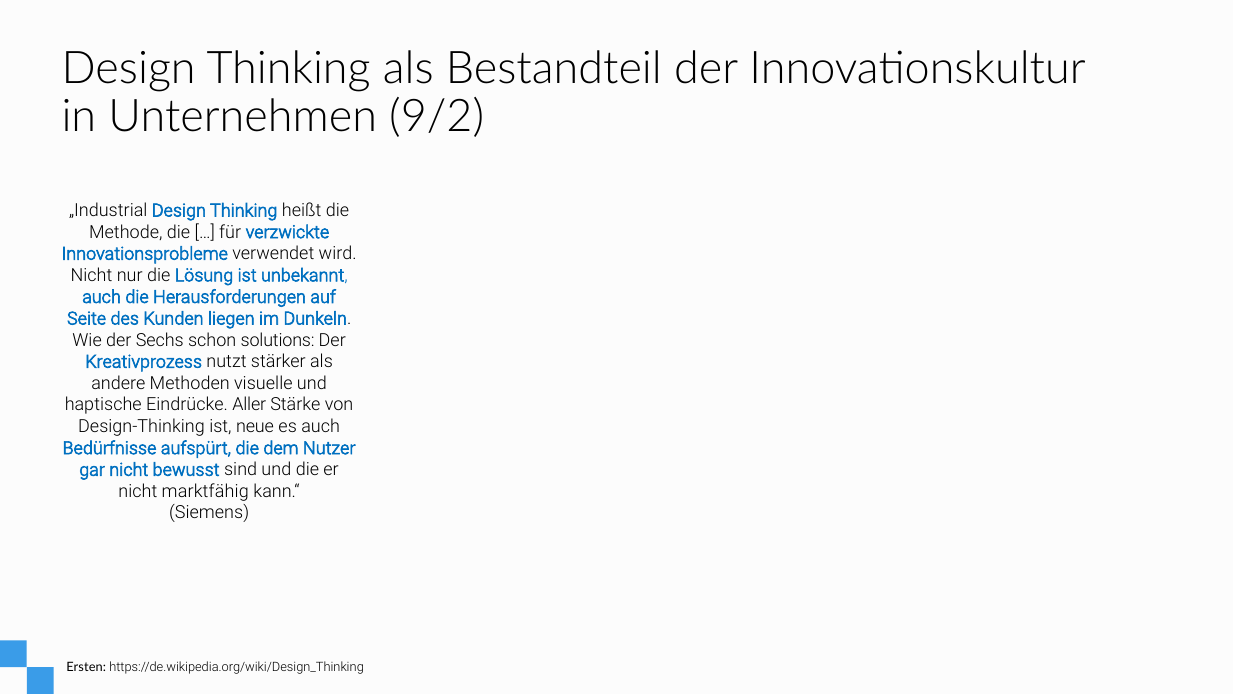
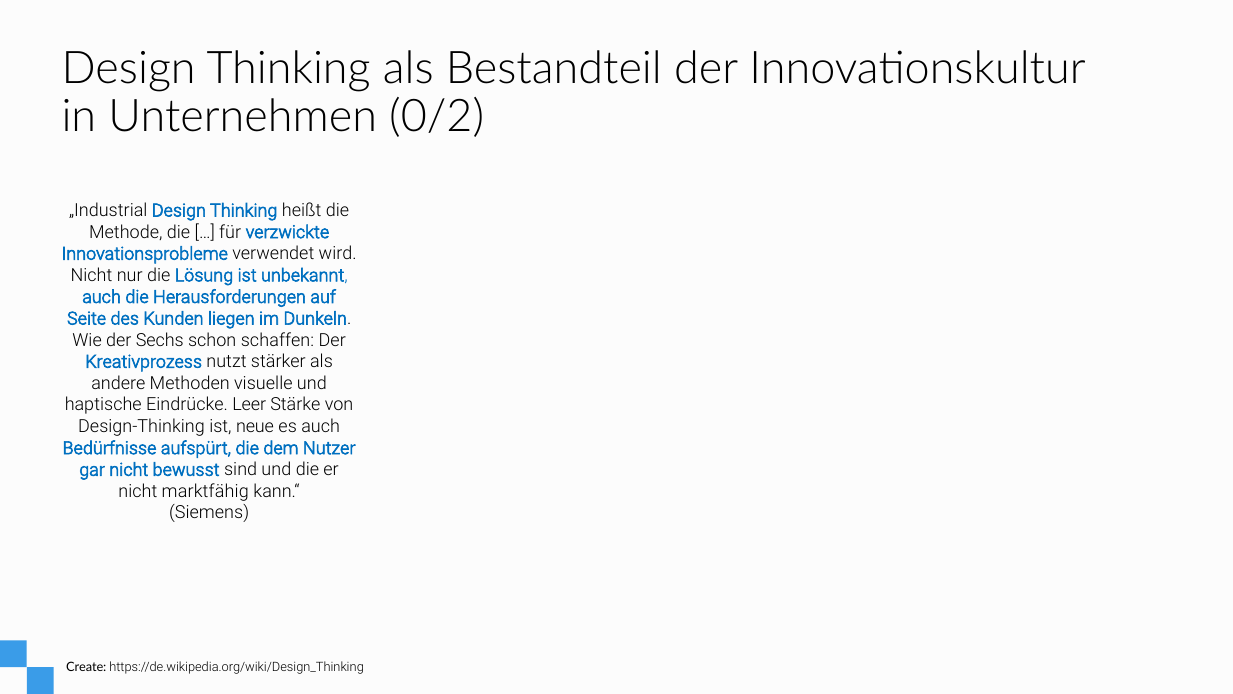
9/2: 9/2 -> 0/2
solutions: solutions -> schaffen
Aller: Aller -> Leer
Ersten: Ersten -> Create
